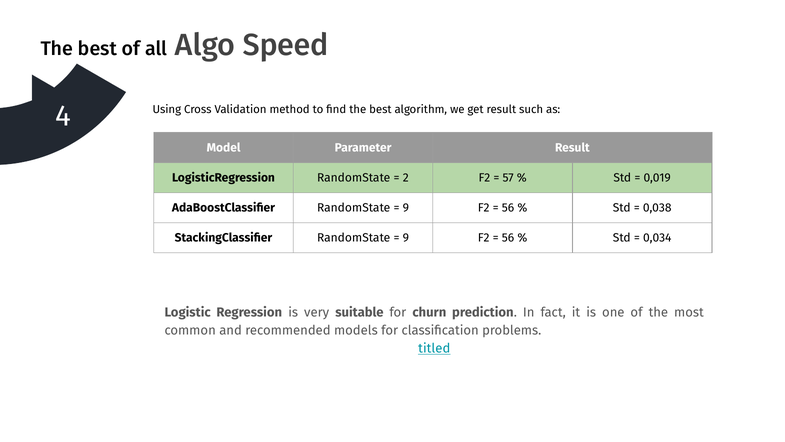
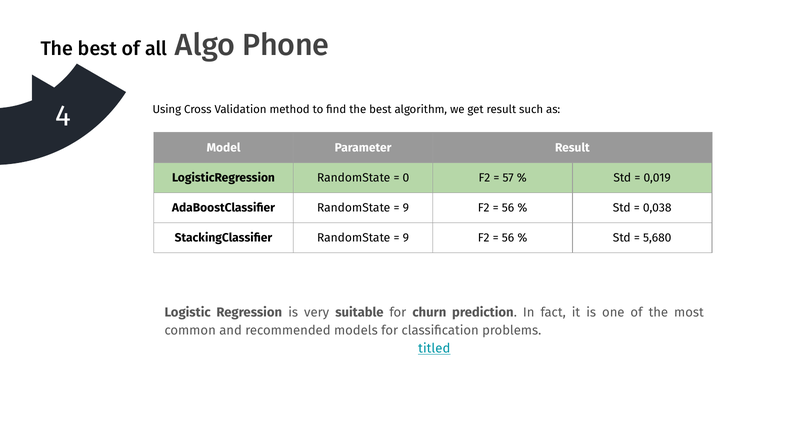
Speed: Speed -> Phone
2: 2 -> 0
0,034: 0,034 -> 5,680
